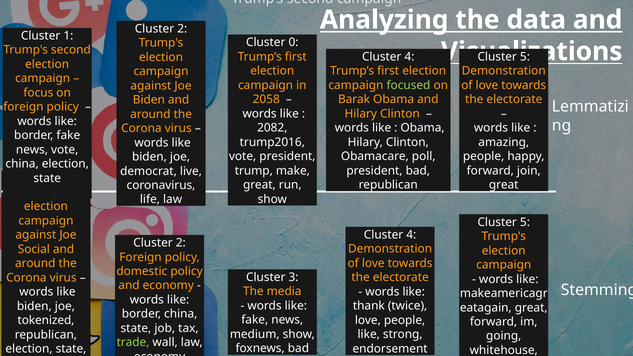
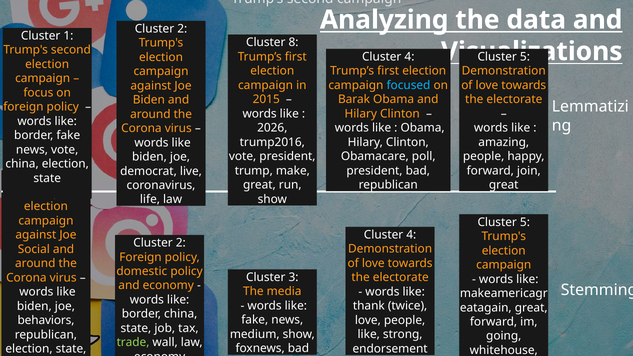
0: 0 -> 8
focused colour: light green -> light blue
2058: 2058 -> 2015
2082: 2082 -> 2026
tokenized: tokenized -> behaviors
